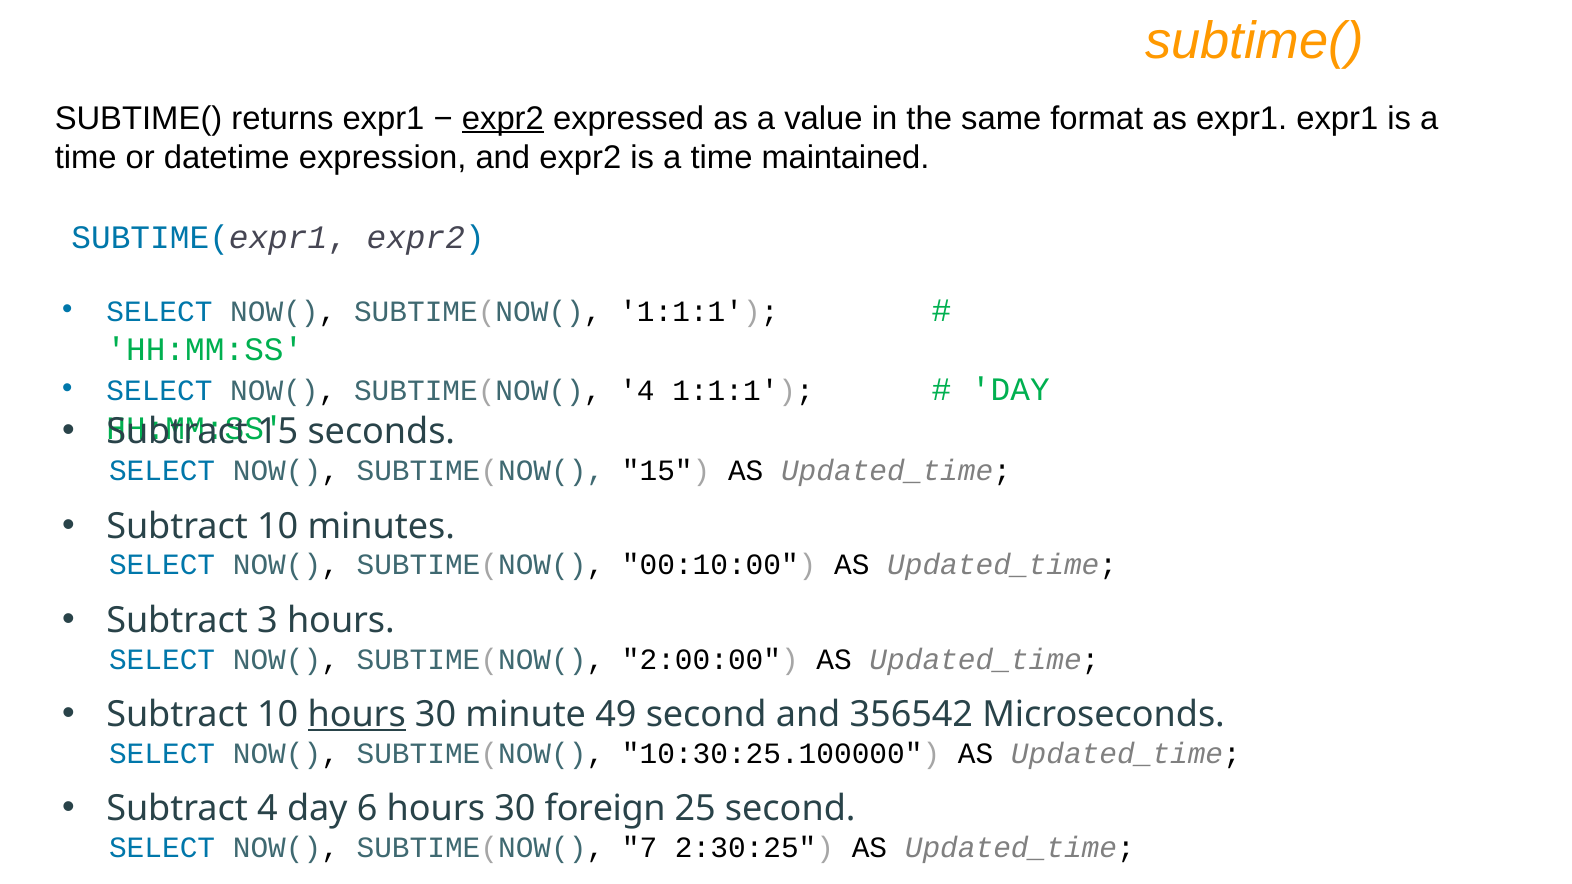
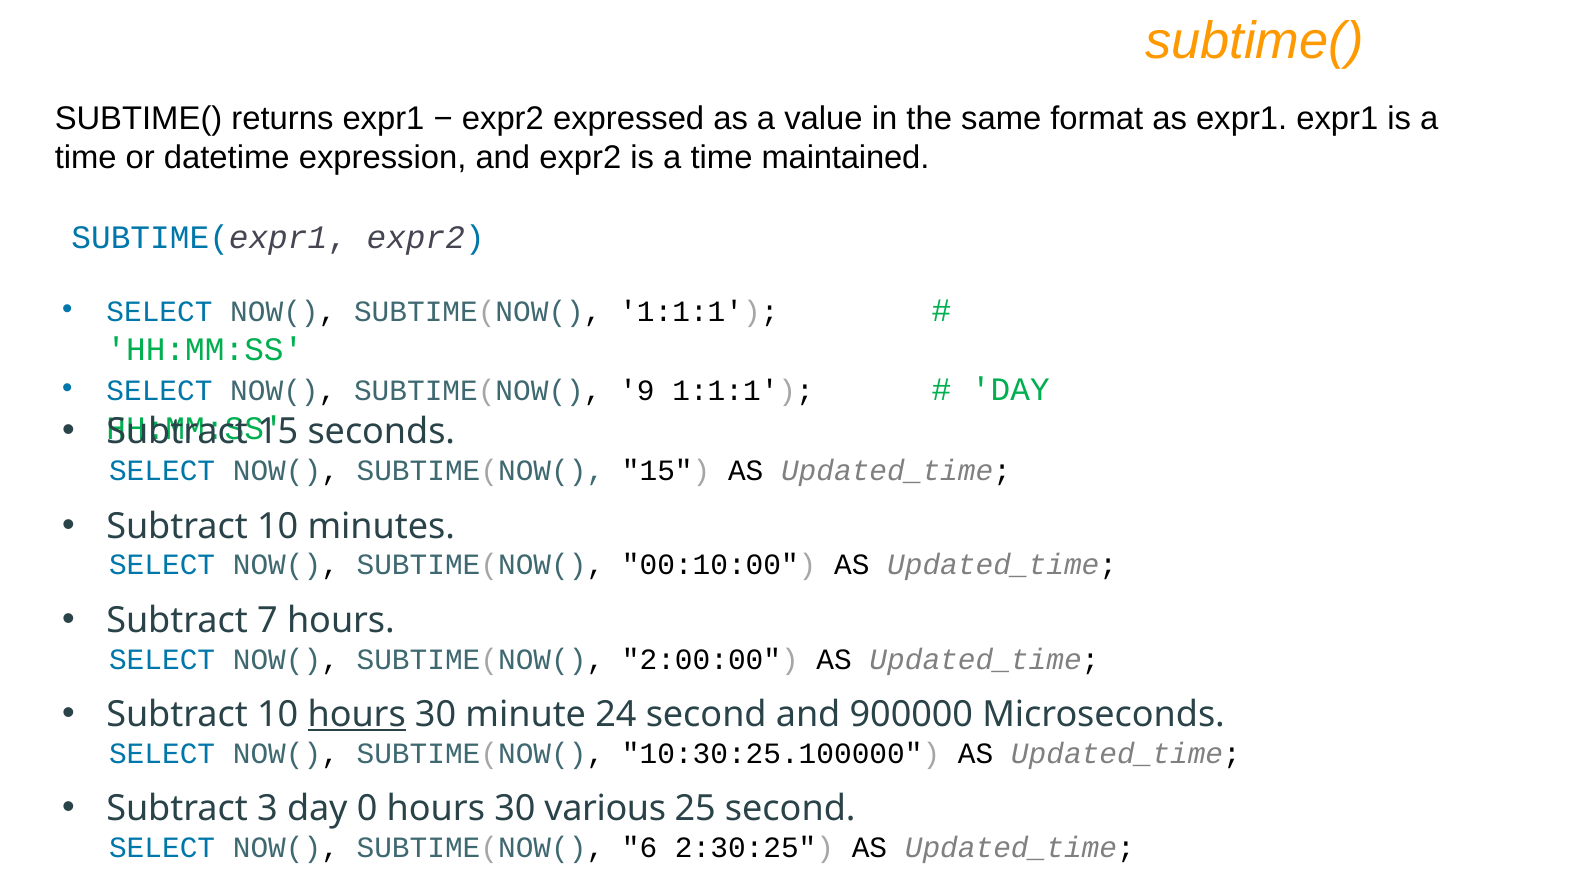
expr2 at (503, 118) underline: present -> none
SUBTIME(NOW( 4: 4 -> 9
3: 3 -> 7
49: 49 -> 24
356542: 356542 -> 900000
Subtract 4: 4 -> 3
6: 6 -> 0
foreign: foreign -> various
7: 7 -> 6
